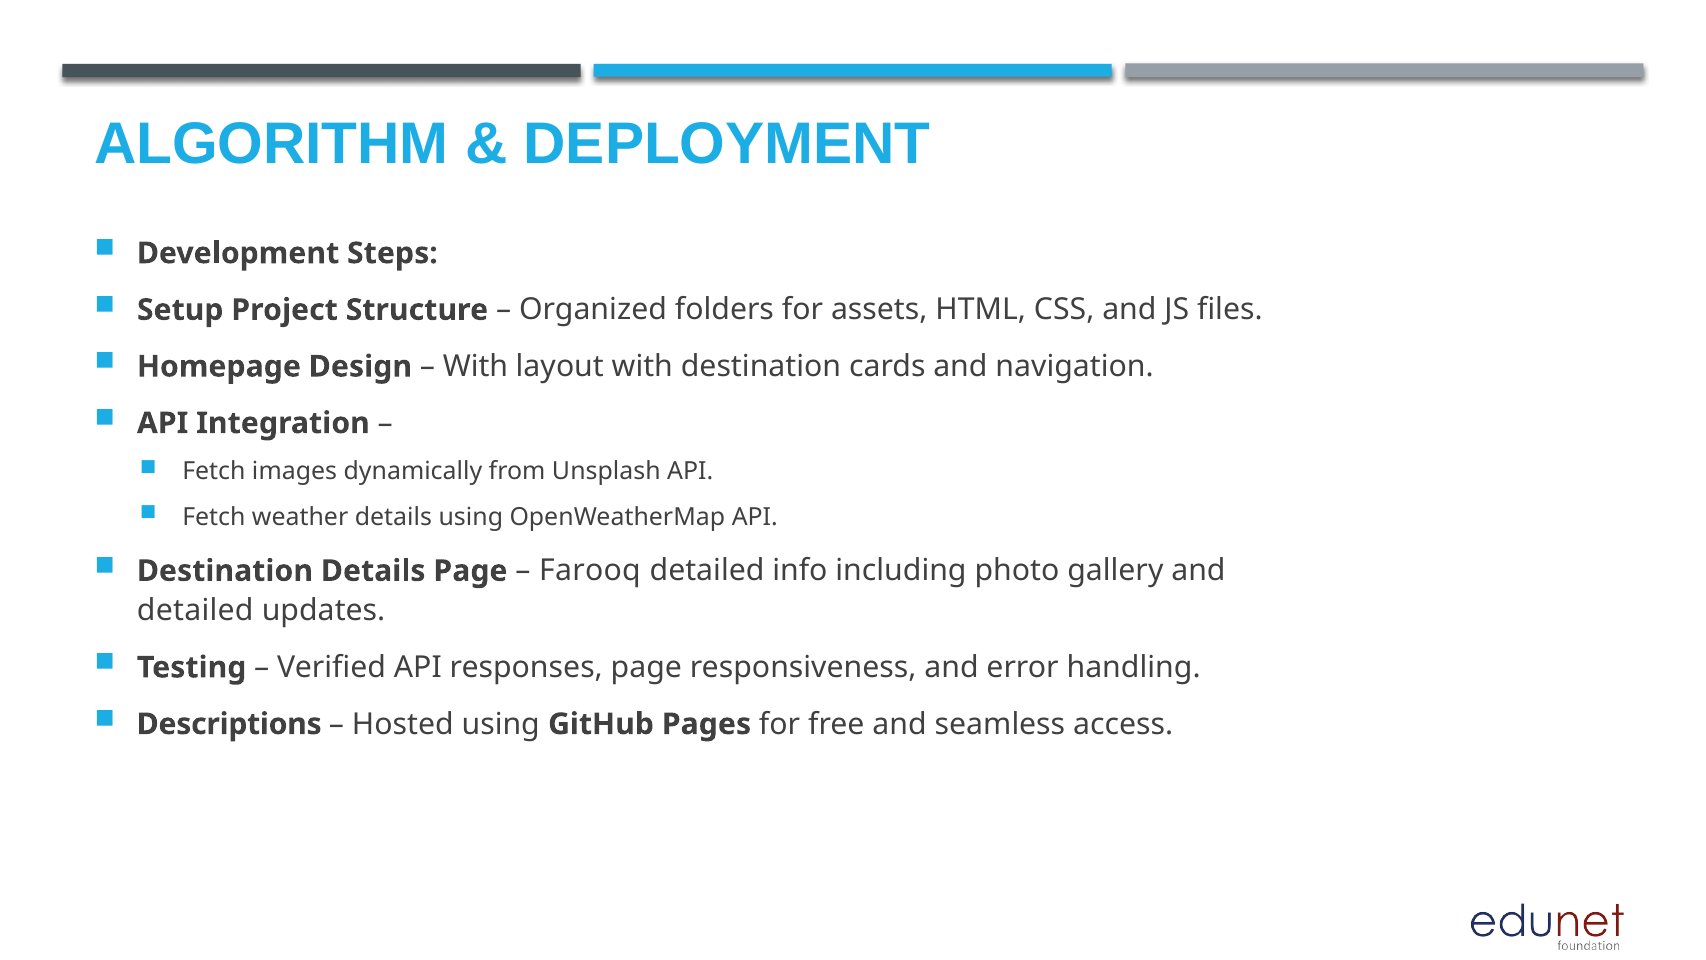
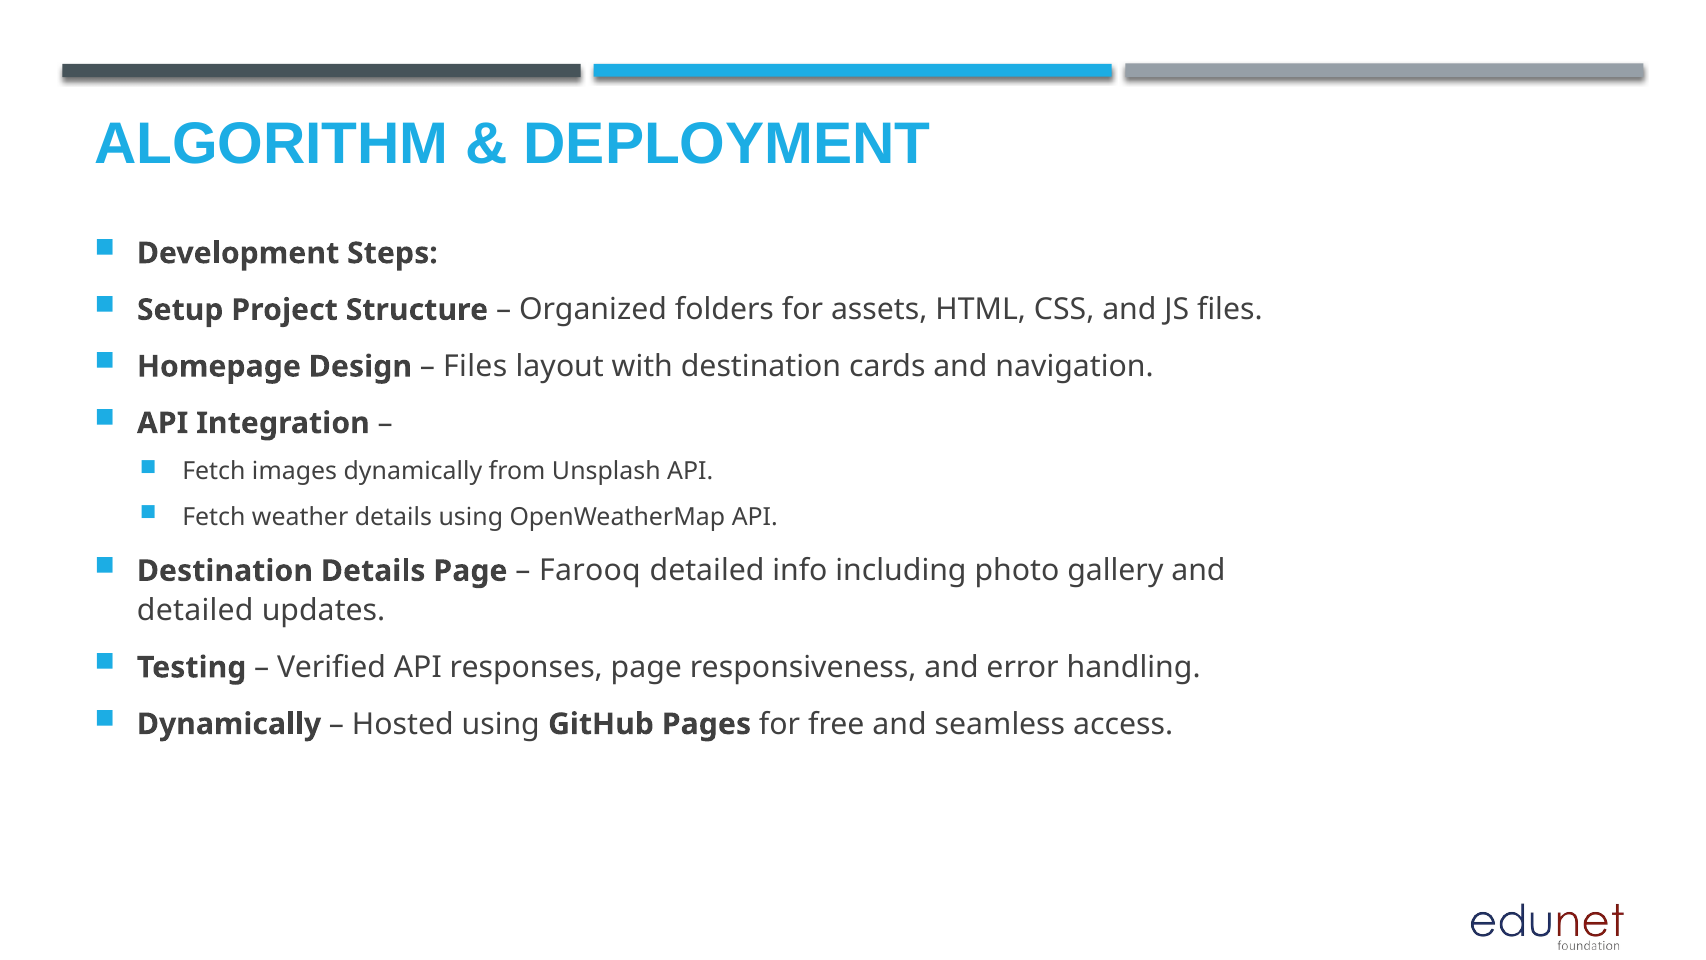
With at (475, 366): With -> Files
Descriptions at (229, 724): Descriptions -> Dynamically
